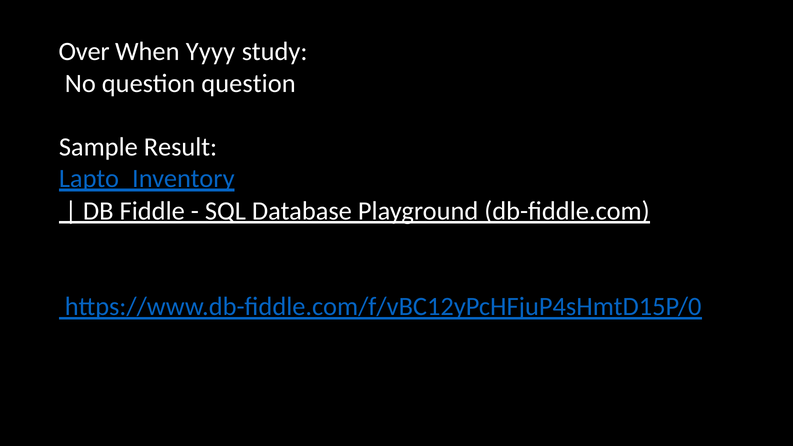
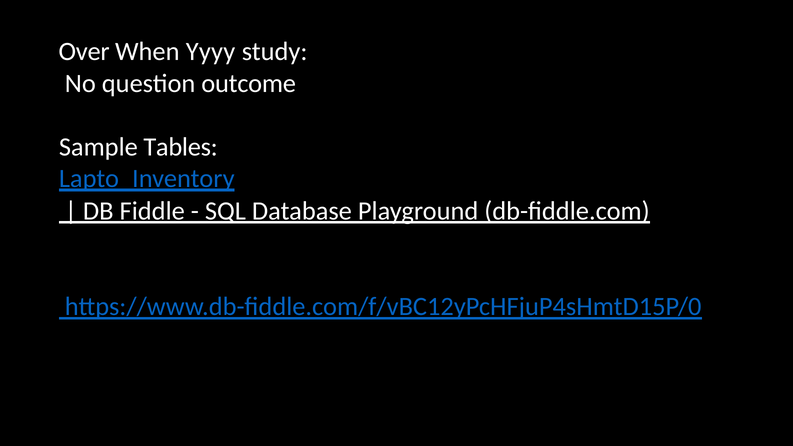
question question: question -> outcome
Result: Result -> Tables
